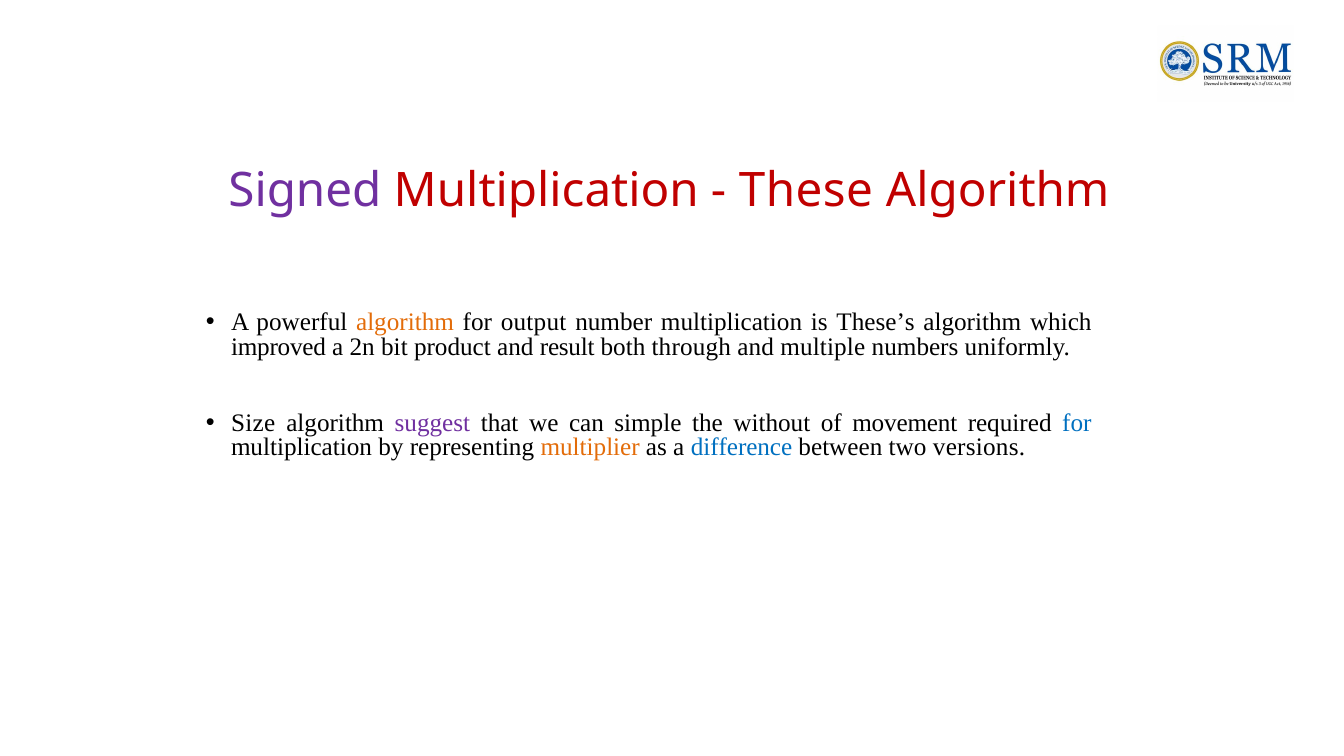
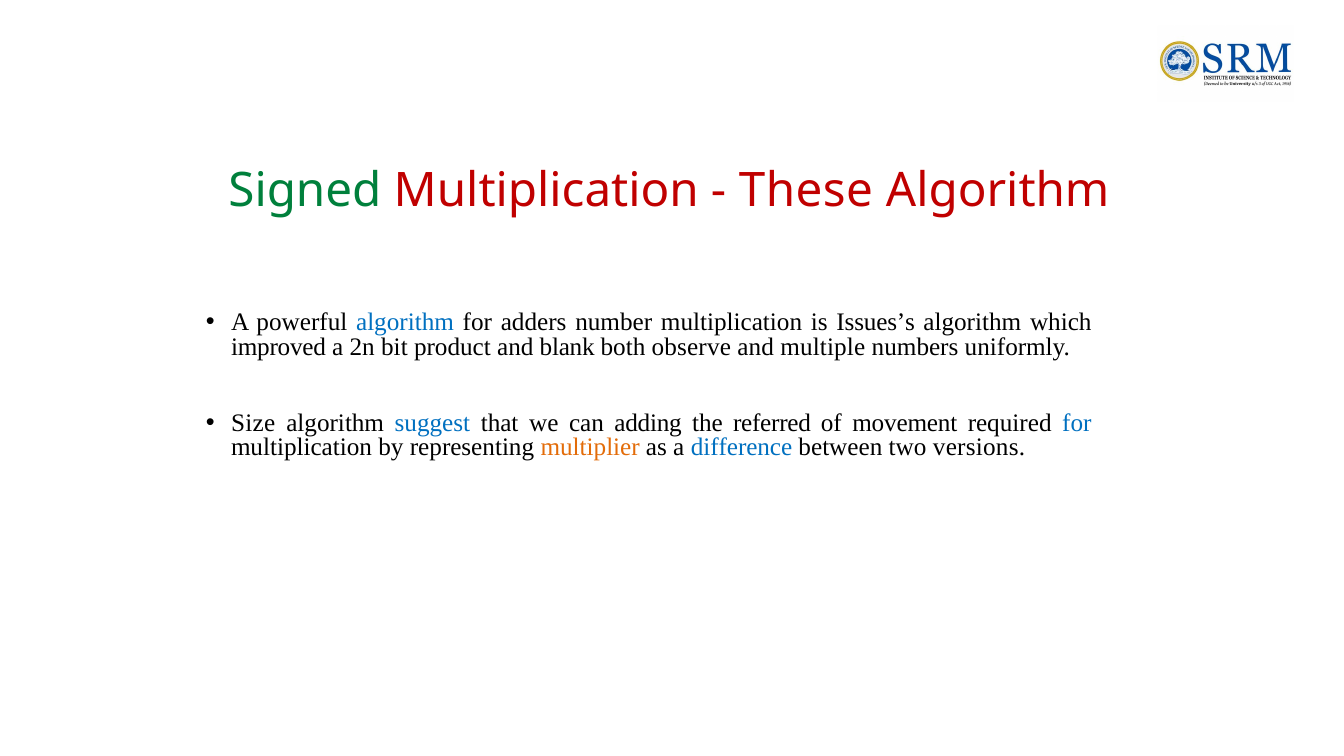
Signed colour: purple -> green
algorithm at (405, 323) colour: orange -> blue
output: output -> adders
These’s: These’s -> Issues’s
result: result -> blank
through: through -> observe
suggest colour: purple -> blue
simple: simple -> adding
without: without -> referred
